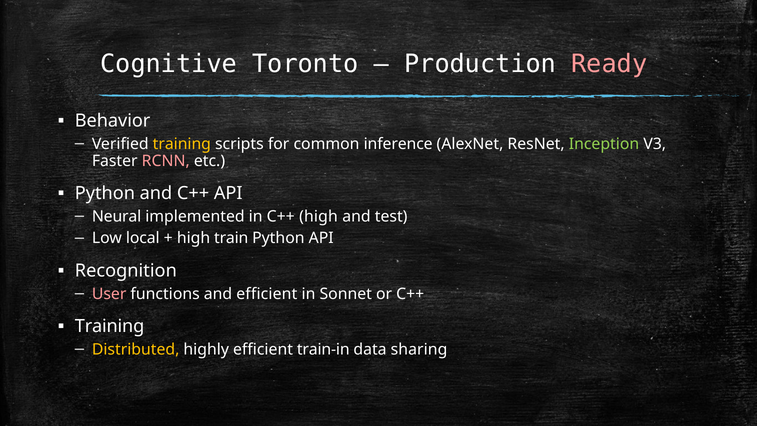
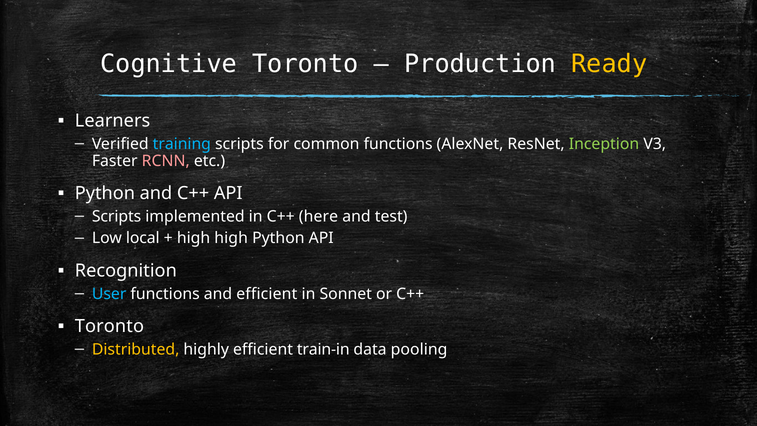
Ready colour: pink -> yellow
Behavior: Behavior -> Learners
training at (182, 144) colour: yellow -> light blue
common inference: inference -> functions
Neural at (117, 216): Neural -> Scripts
C++ high: high -> here
high train: train -> high
User colour: pink -> light blue
Training at (110, 326): Training -> Toronto
sharing: sharing -> pooling
